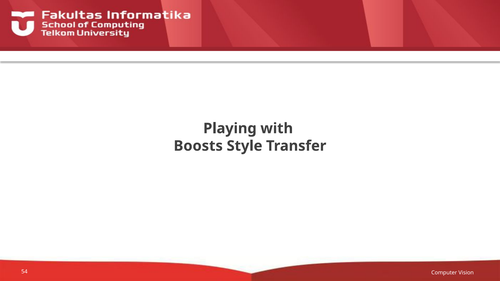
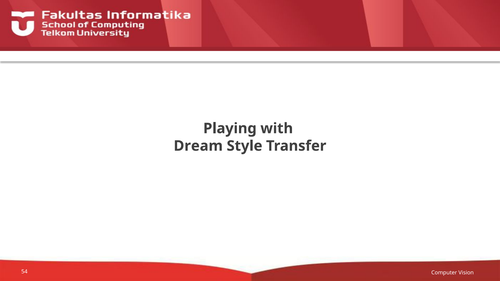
Boosts: Boosts -> Dream
